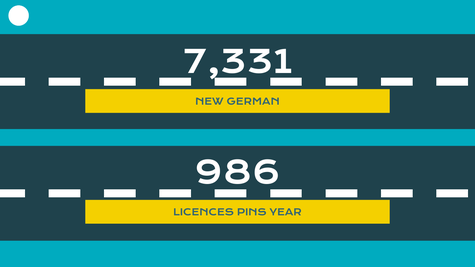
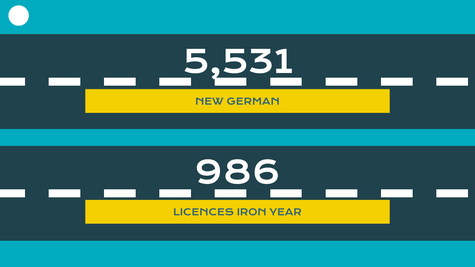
7,331: 7,331 -> 5,531
PINS: PINS -> IRON
